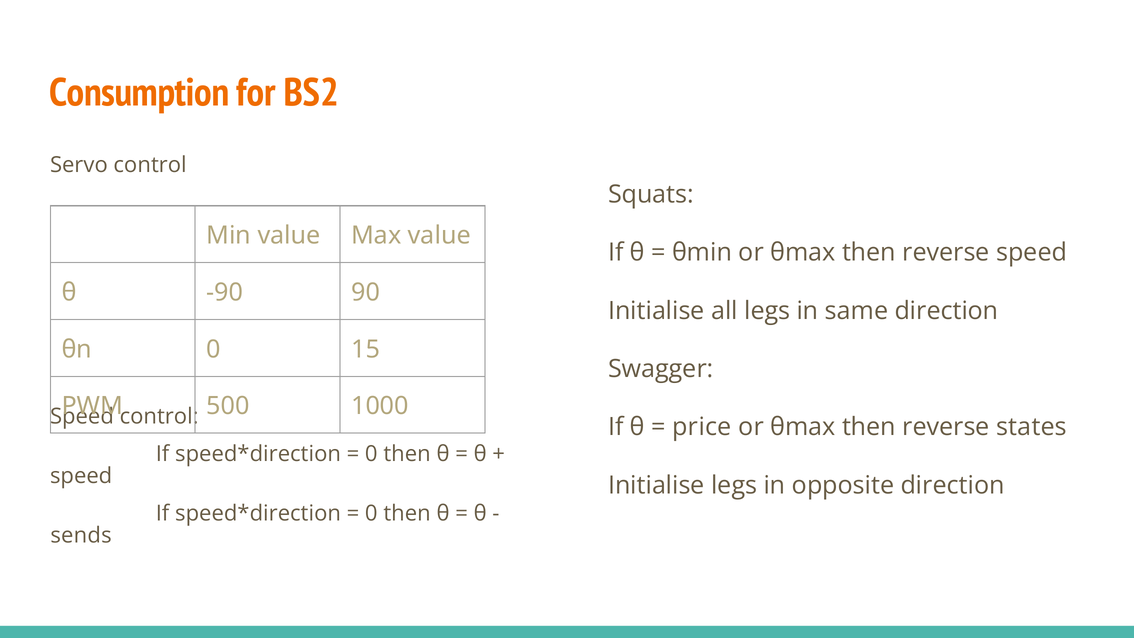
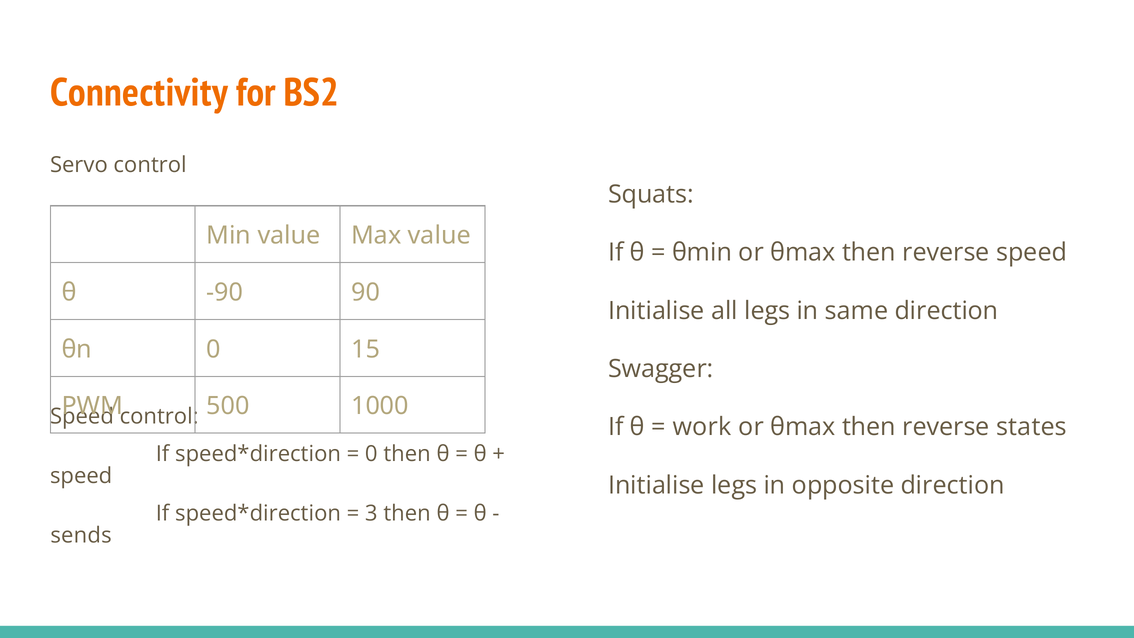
Consumption: Consumption -> Connectivity
price: price -> work
0 at (371, 513): 0 -> 3
